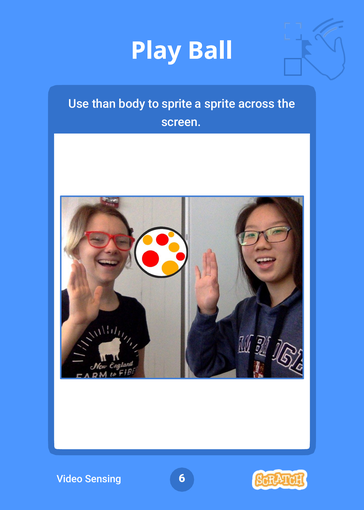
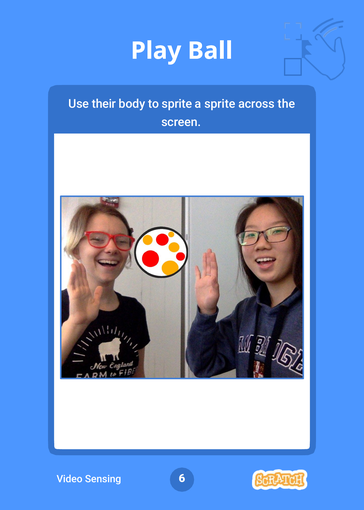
than: than -> their
